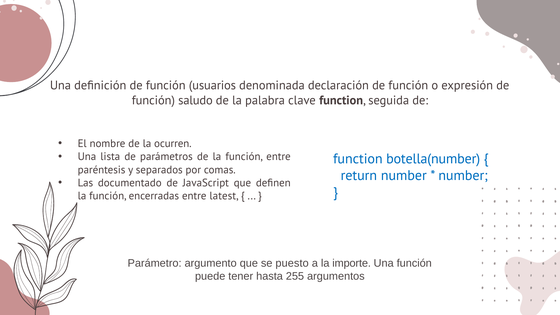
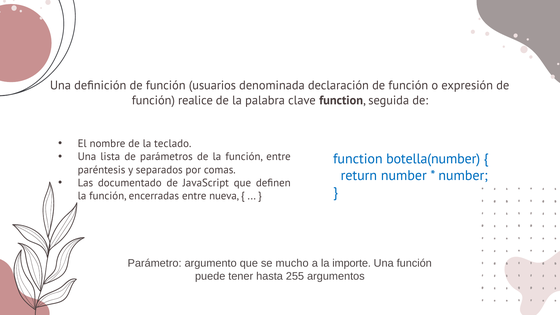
saludo: saludo -> realice
ocurren: ocurren -> teclado
latest: latest -> nueva
puesto: puesto -> mucho
